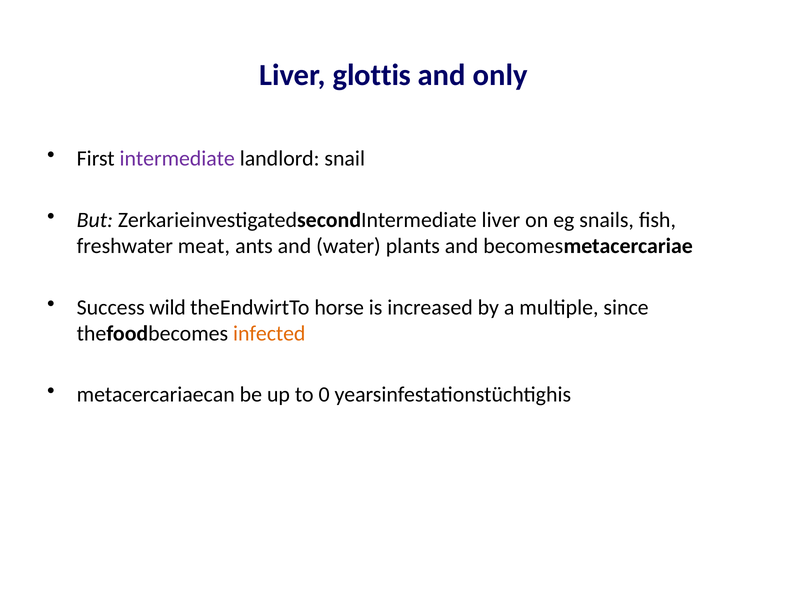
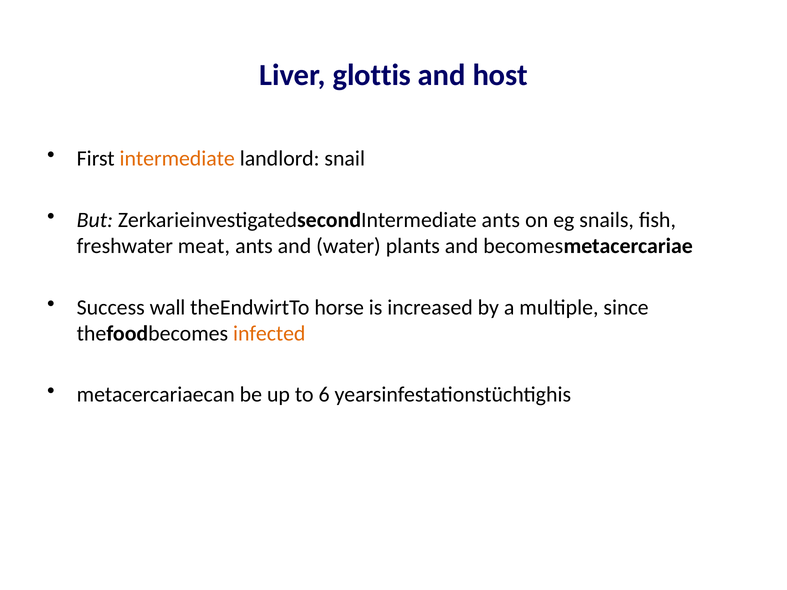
only: only -> host
intermediate colour: purple -> orange
ZerkarieinvestigatedsecondIntermediate liver: liver -> ants
wild: wild -> wall
0: 0 -> 6
